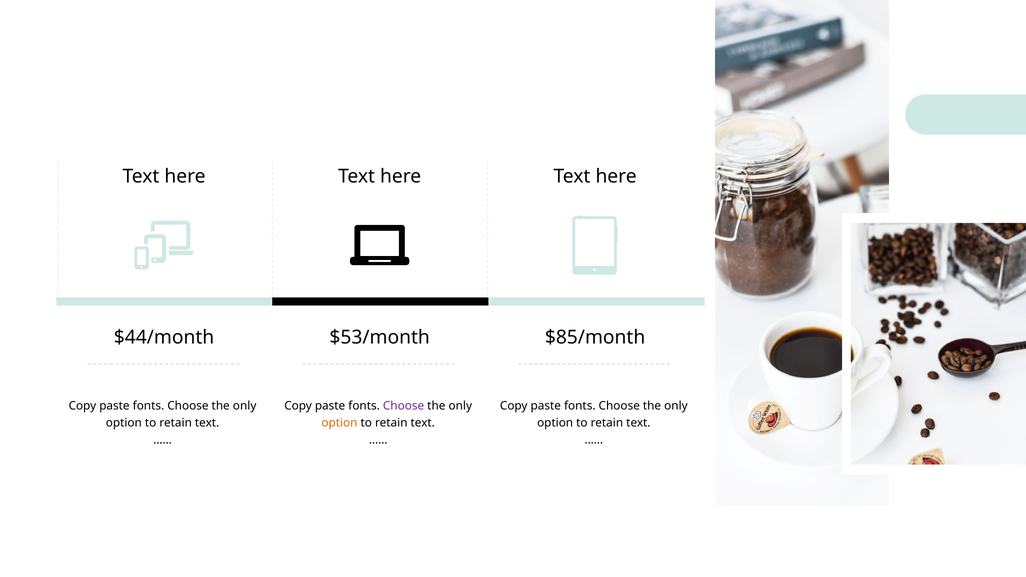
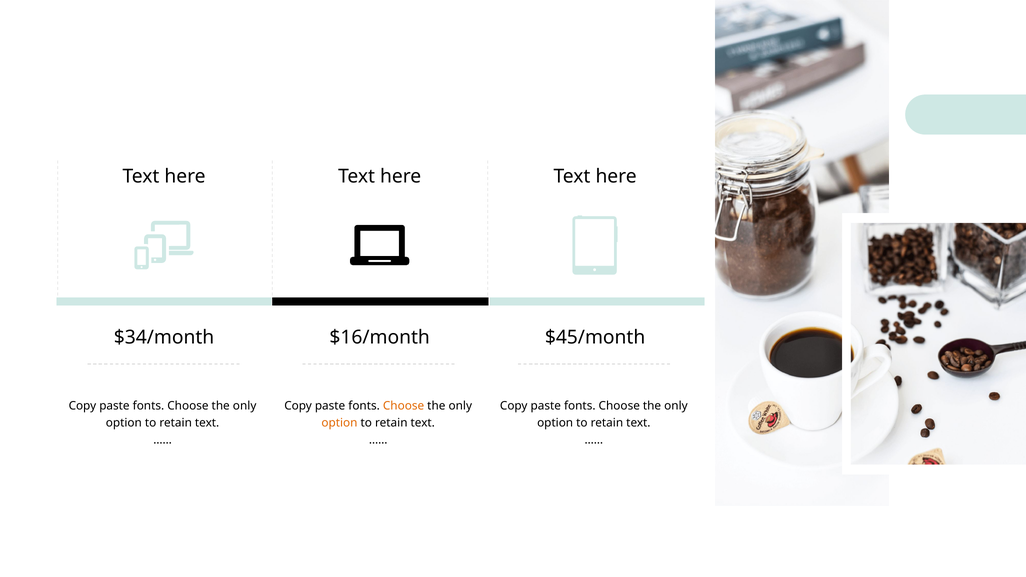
$44/month: $44/month -> $34/month
$53/month: $53/month -> $16/month
$85/month: $85/month -> $45/month
Choose at (404, 406) colour: purple -> orange
